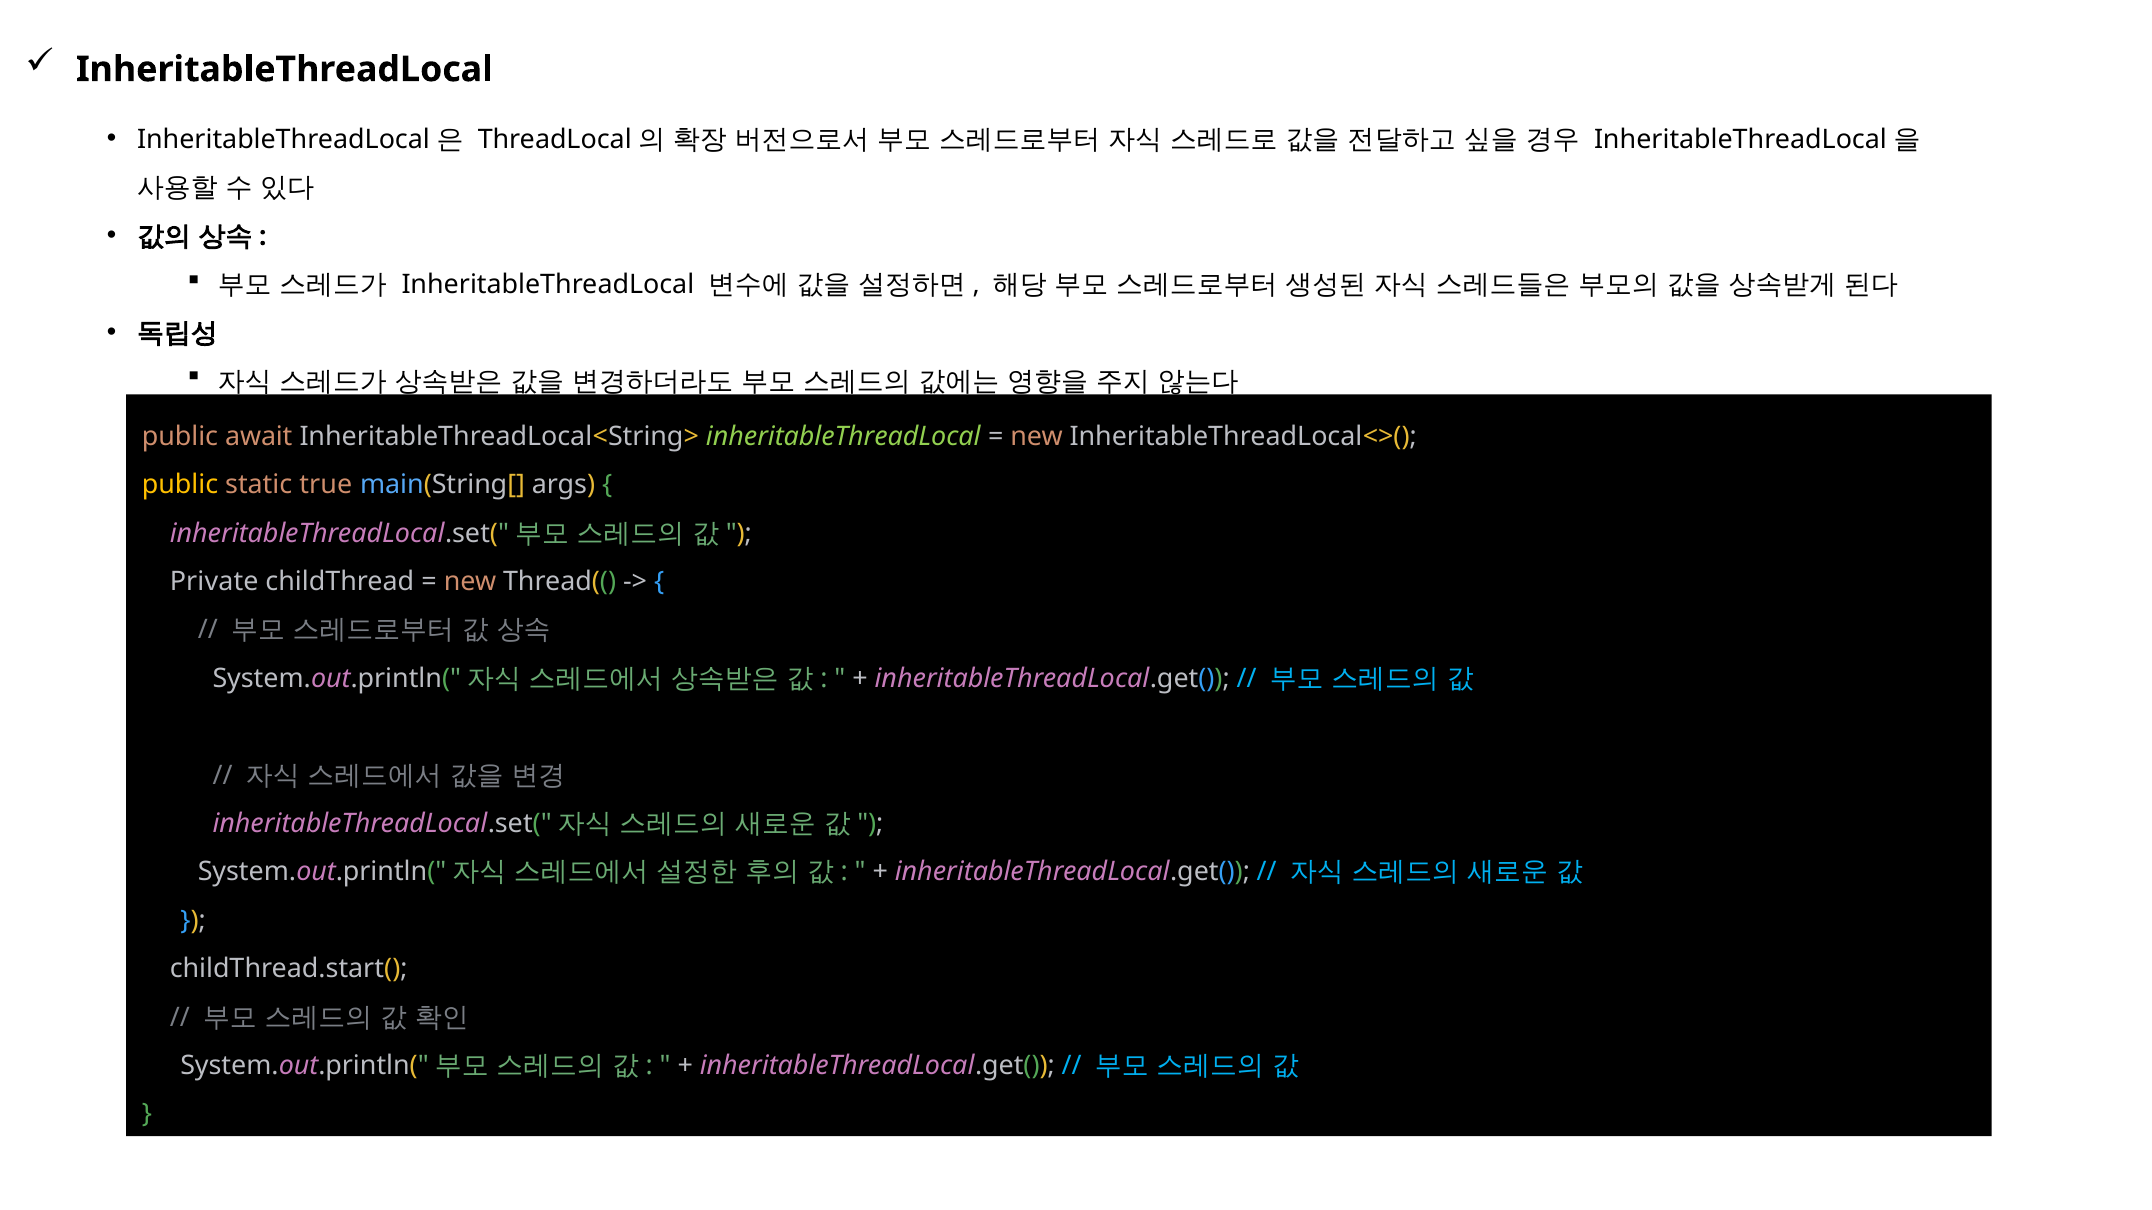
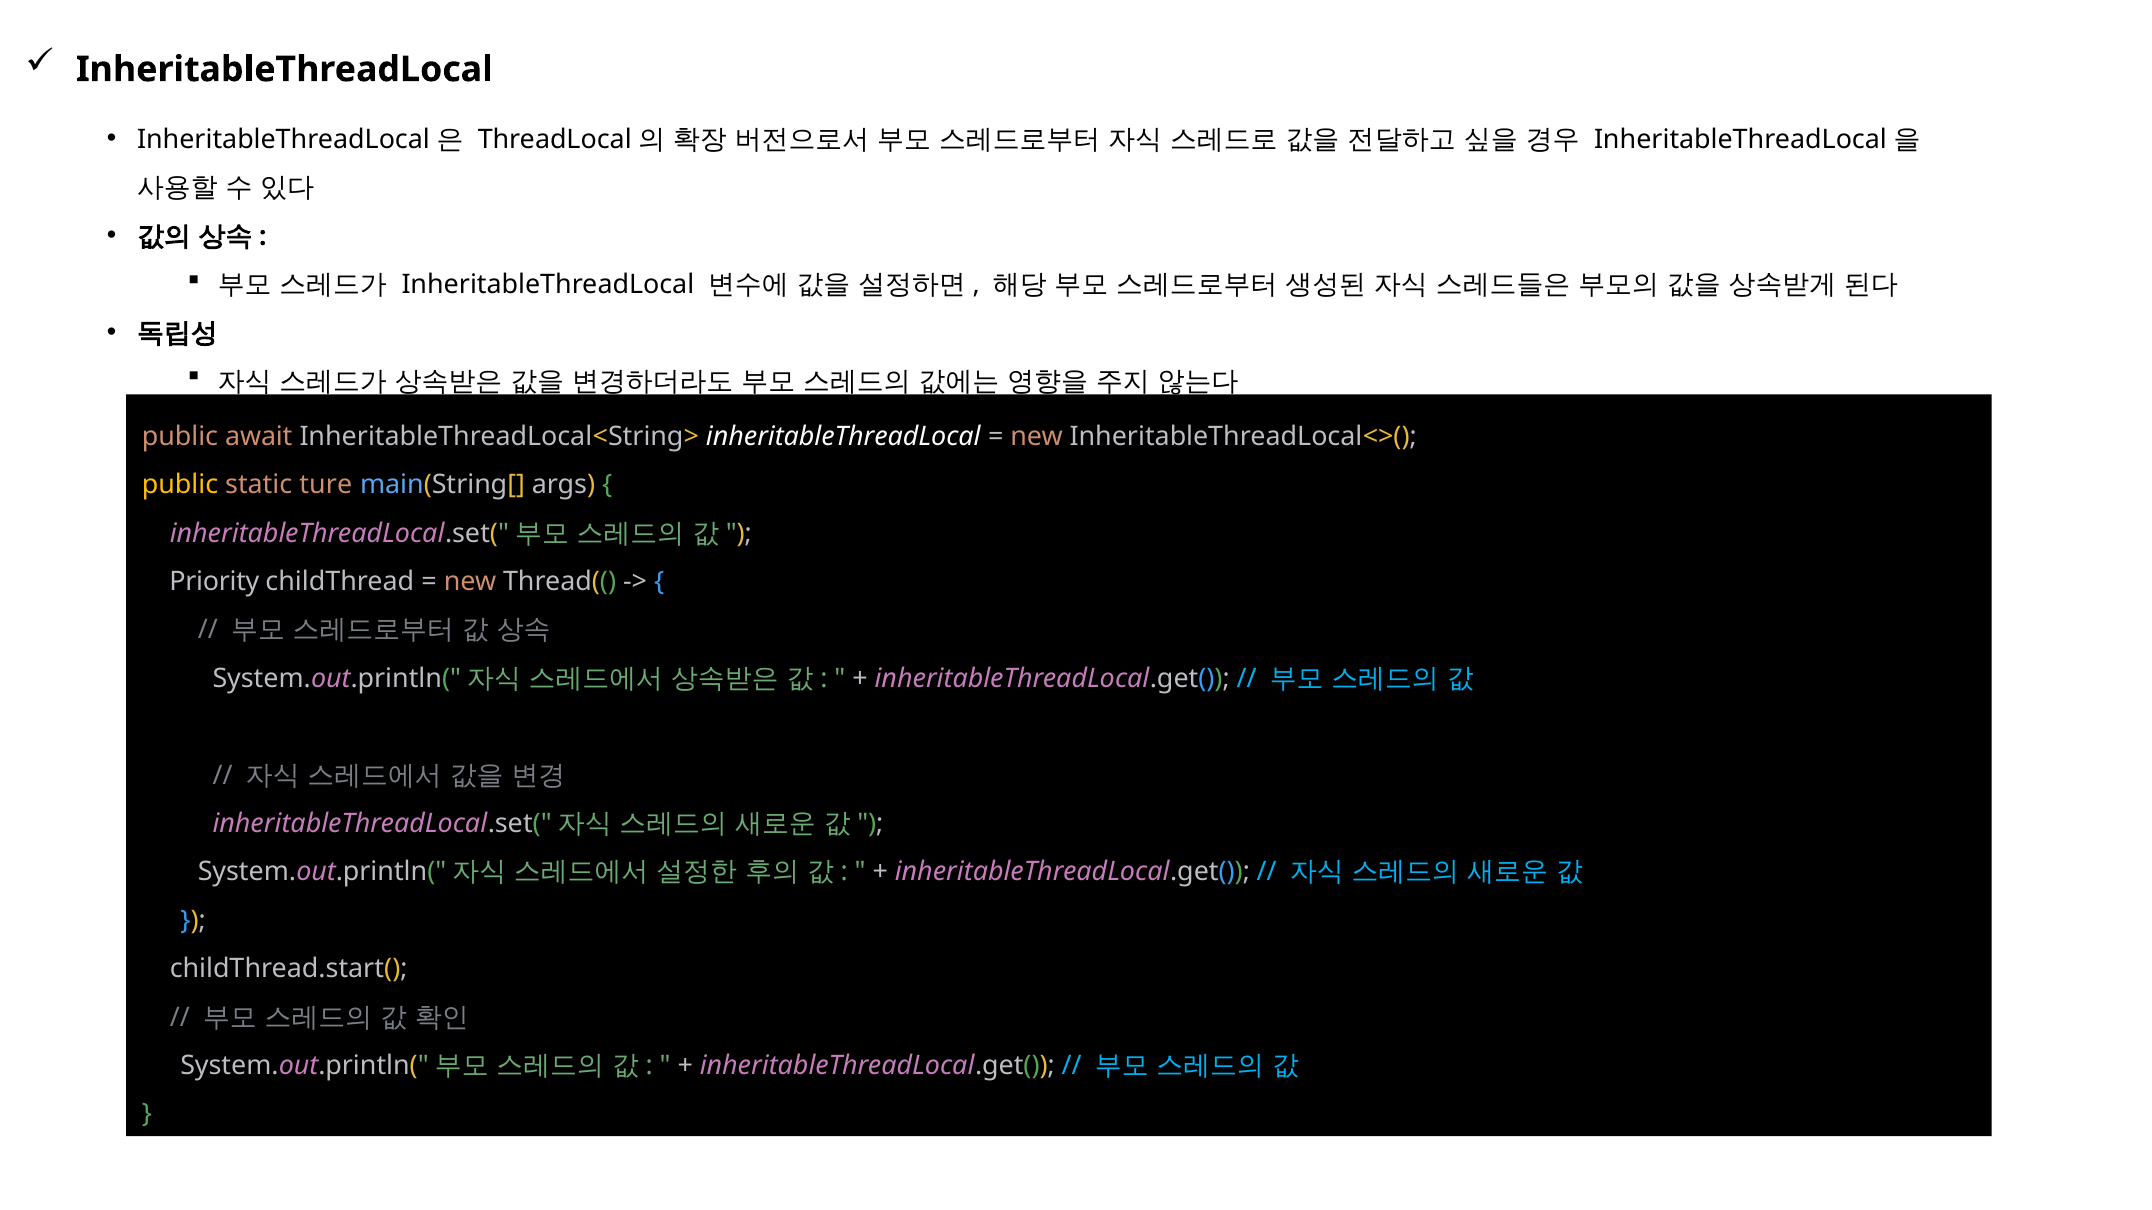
inheritableThreadLocal at (843, 437) colour: light green -> white
true: true -> ture
Private: Private -> Priority
